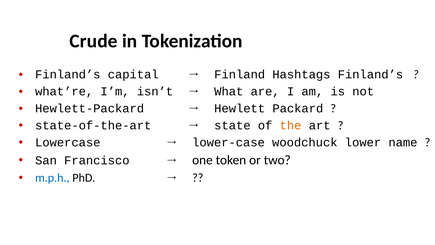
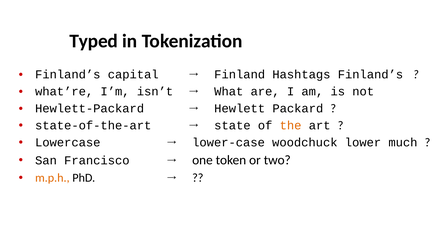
Crude: Crude -> Typed
name: name -> much
m.p.h colour: blue -> orange
